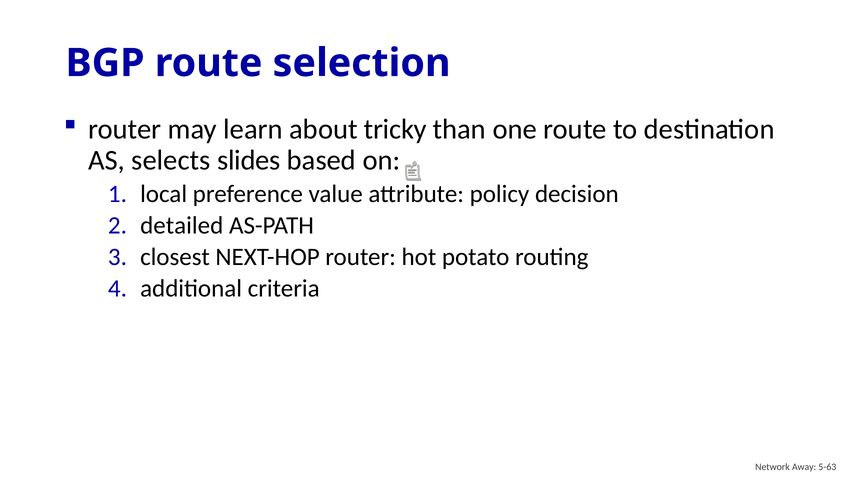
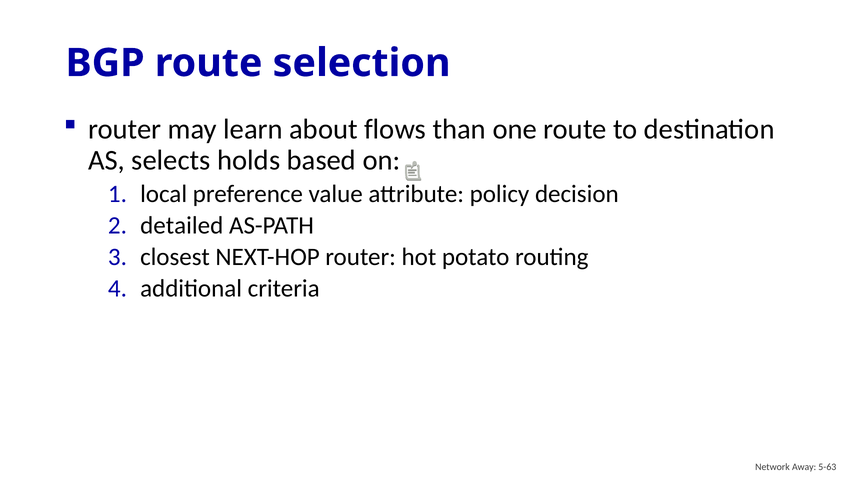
tricky: tricky -> flows
slides: slides -> holds
